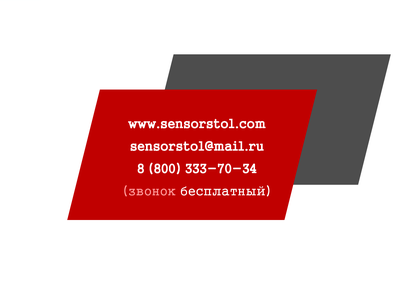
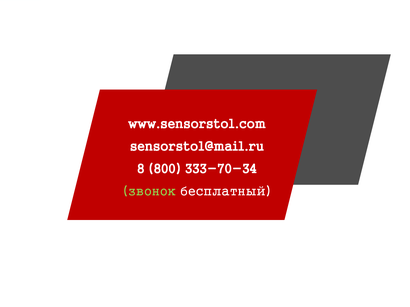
звонок colour: pink -> light green
